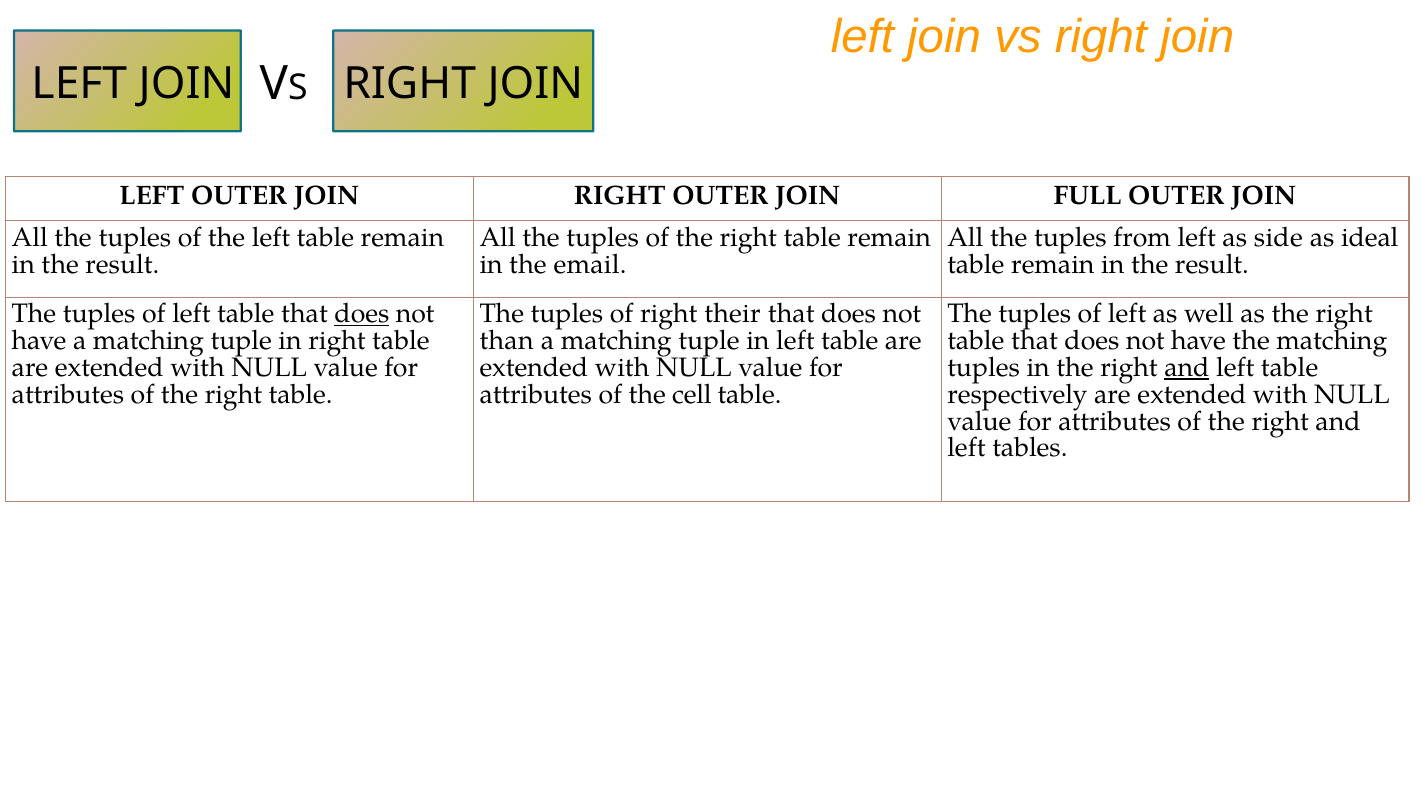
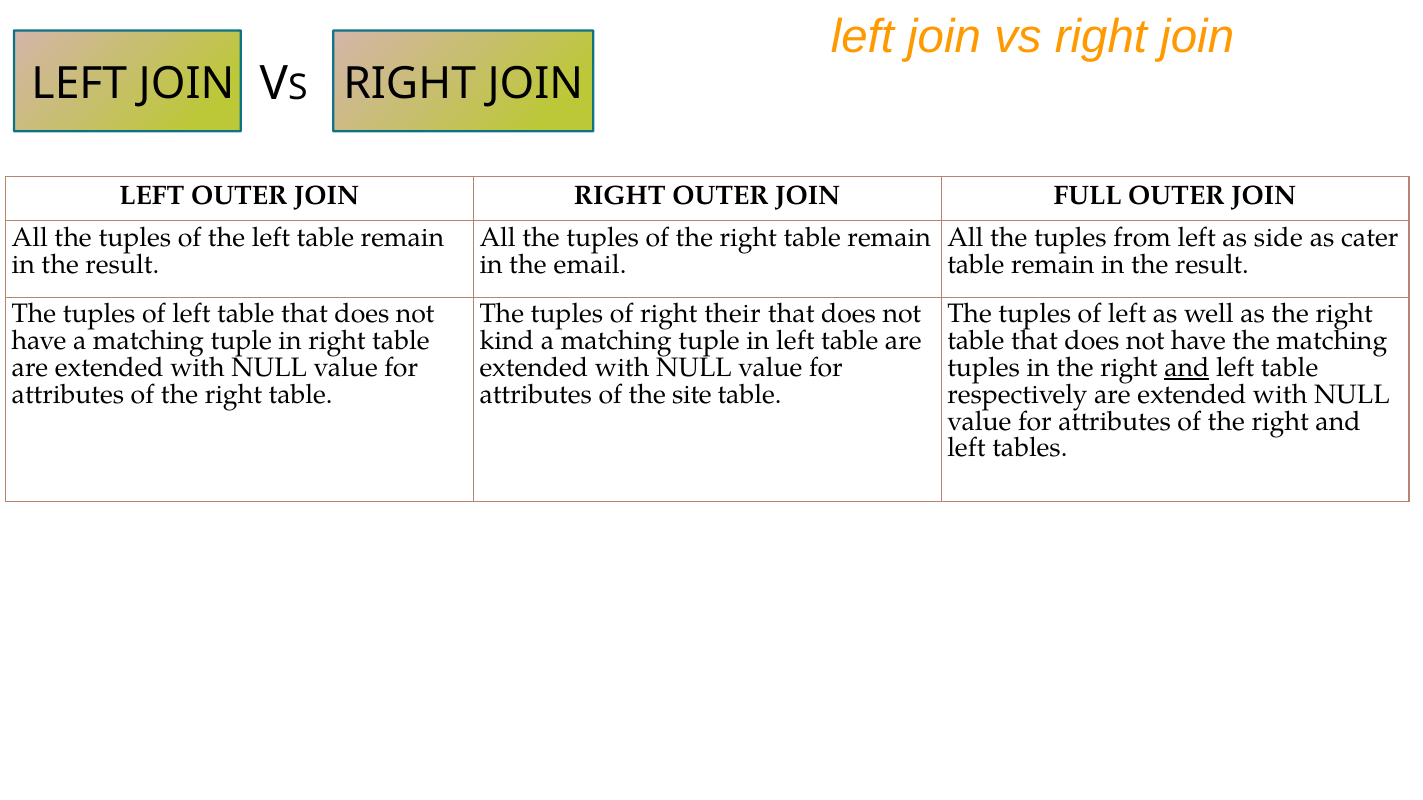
ideal: ideal -> cater
does at (362, 314) underline: present -> none
than: than -> kind
cell: cell -> site
